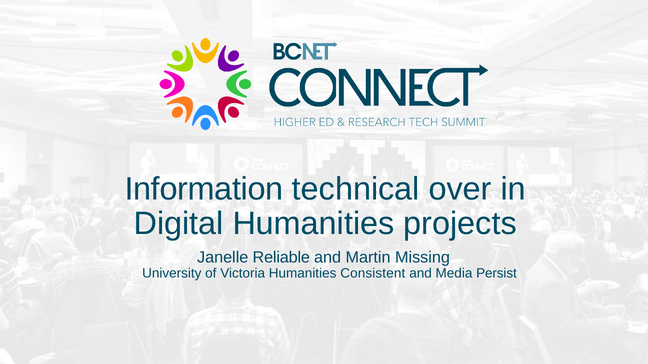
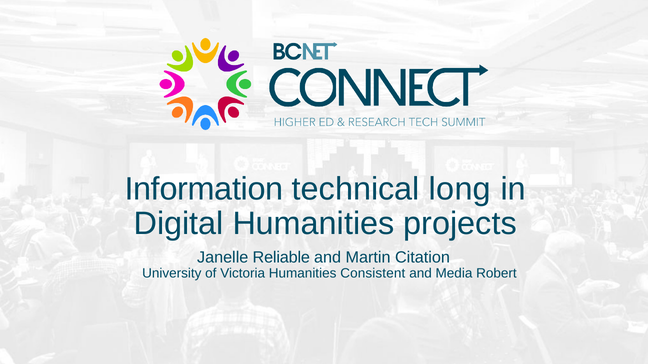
over: over -> long
Missing: Missing -> Citation
Persist: Persist -> Robert
